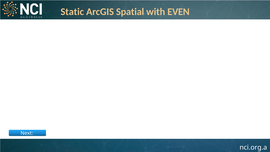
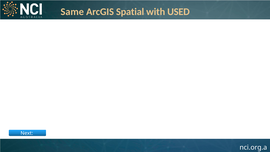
Static: Static -> Same
EVEN: EVEN -> USED
